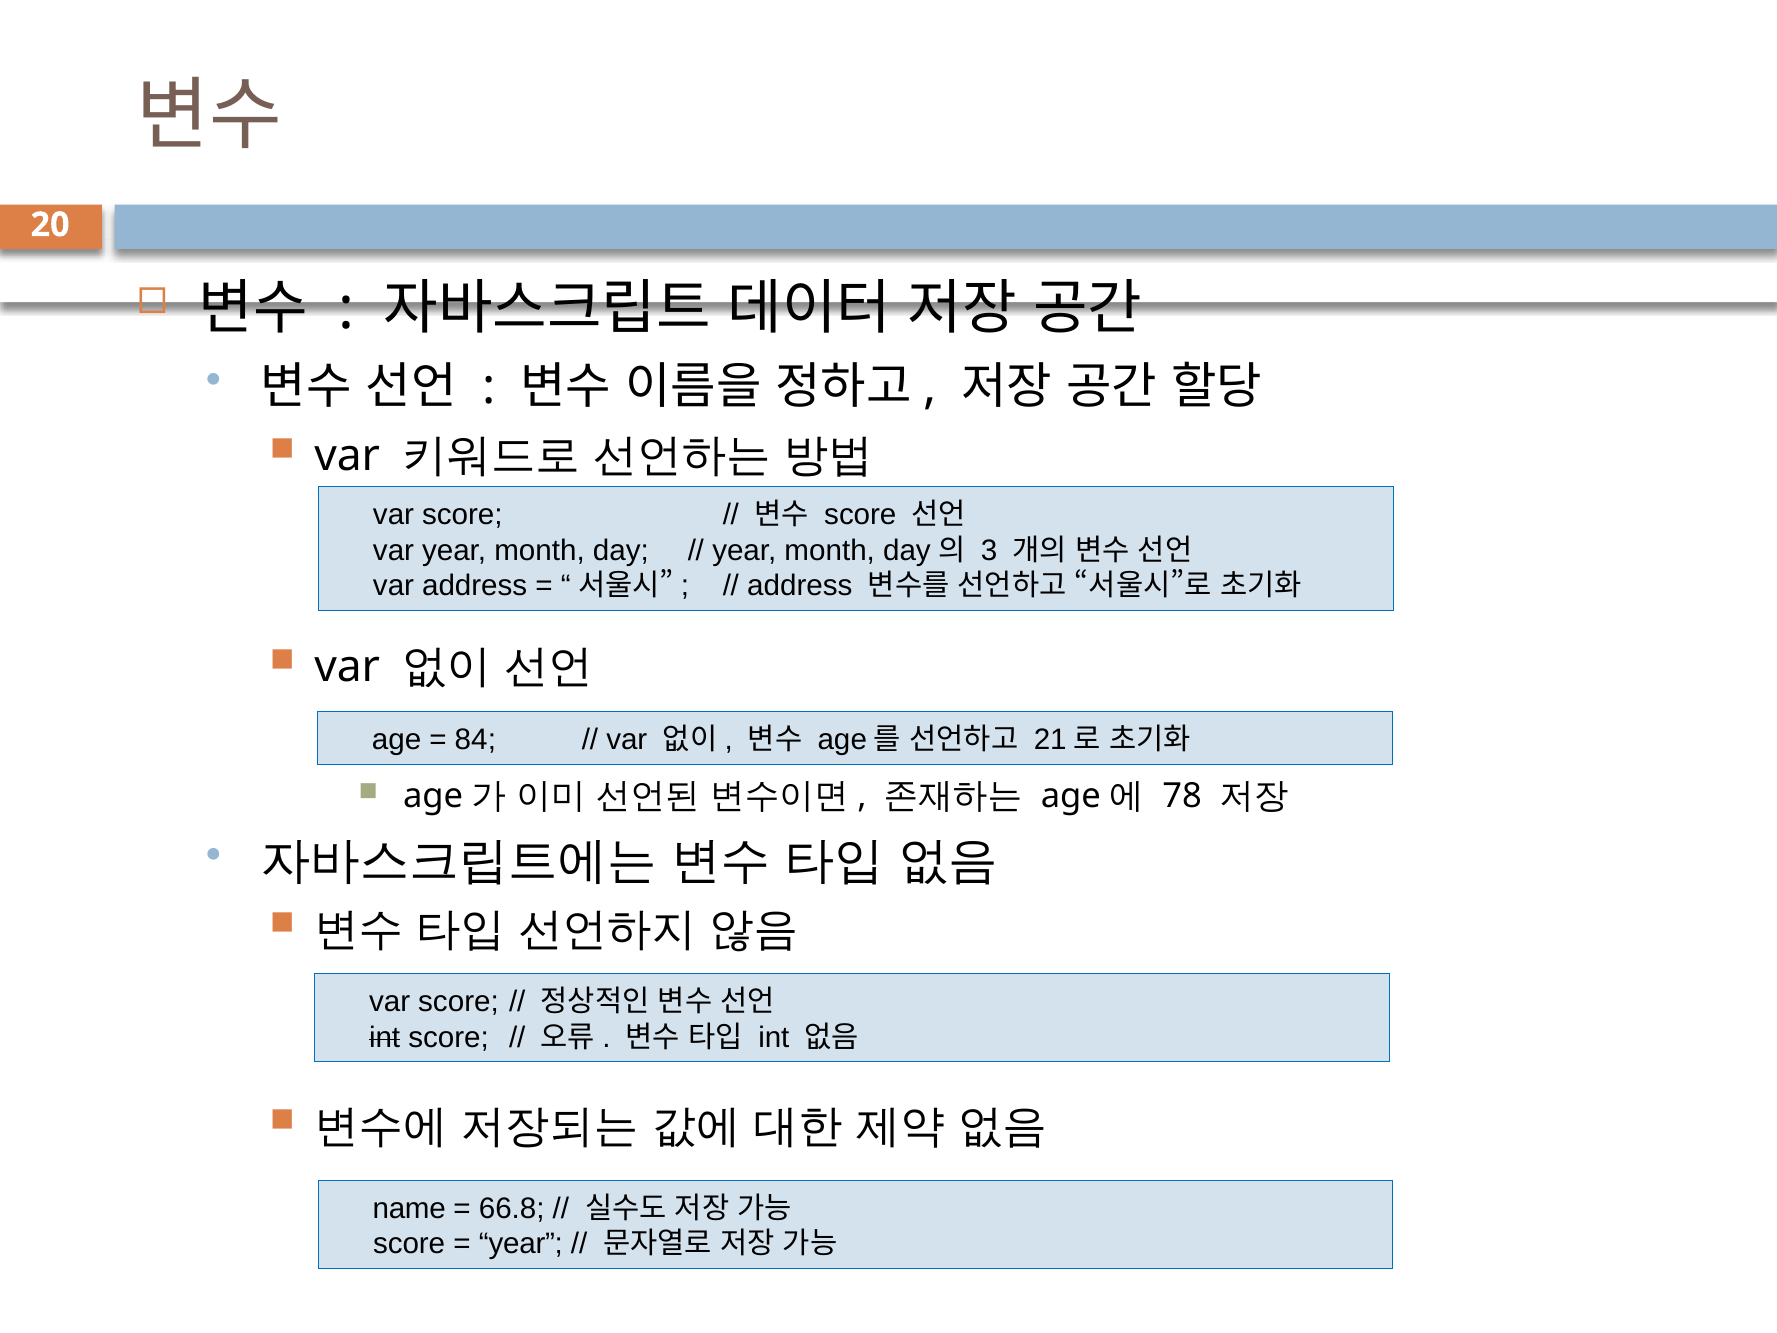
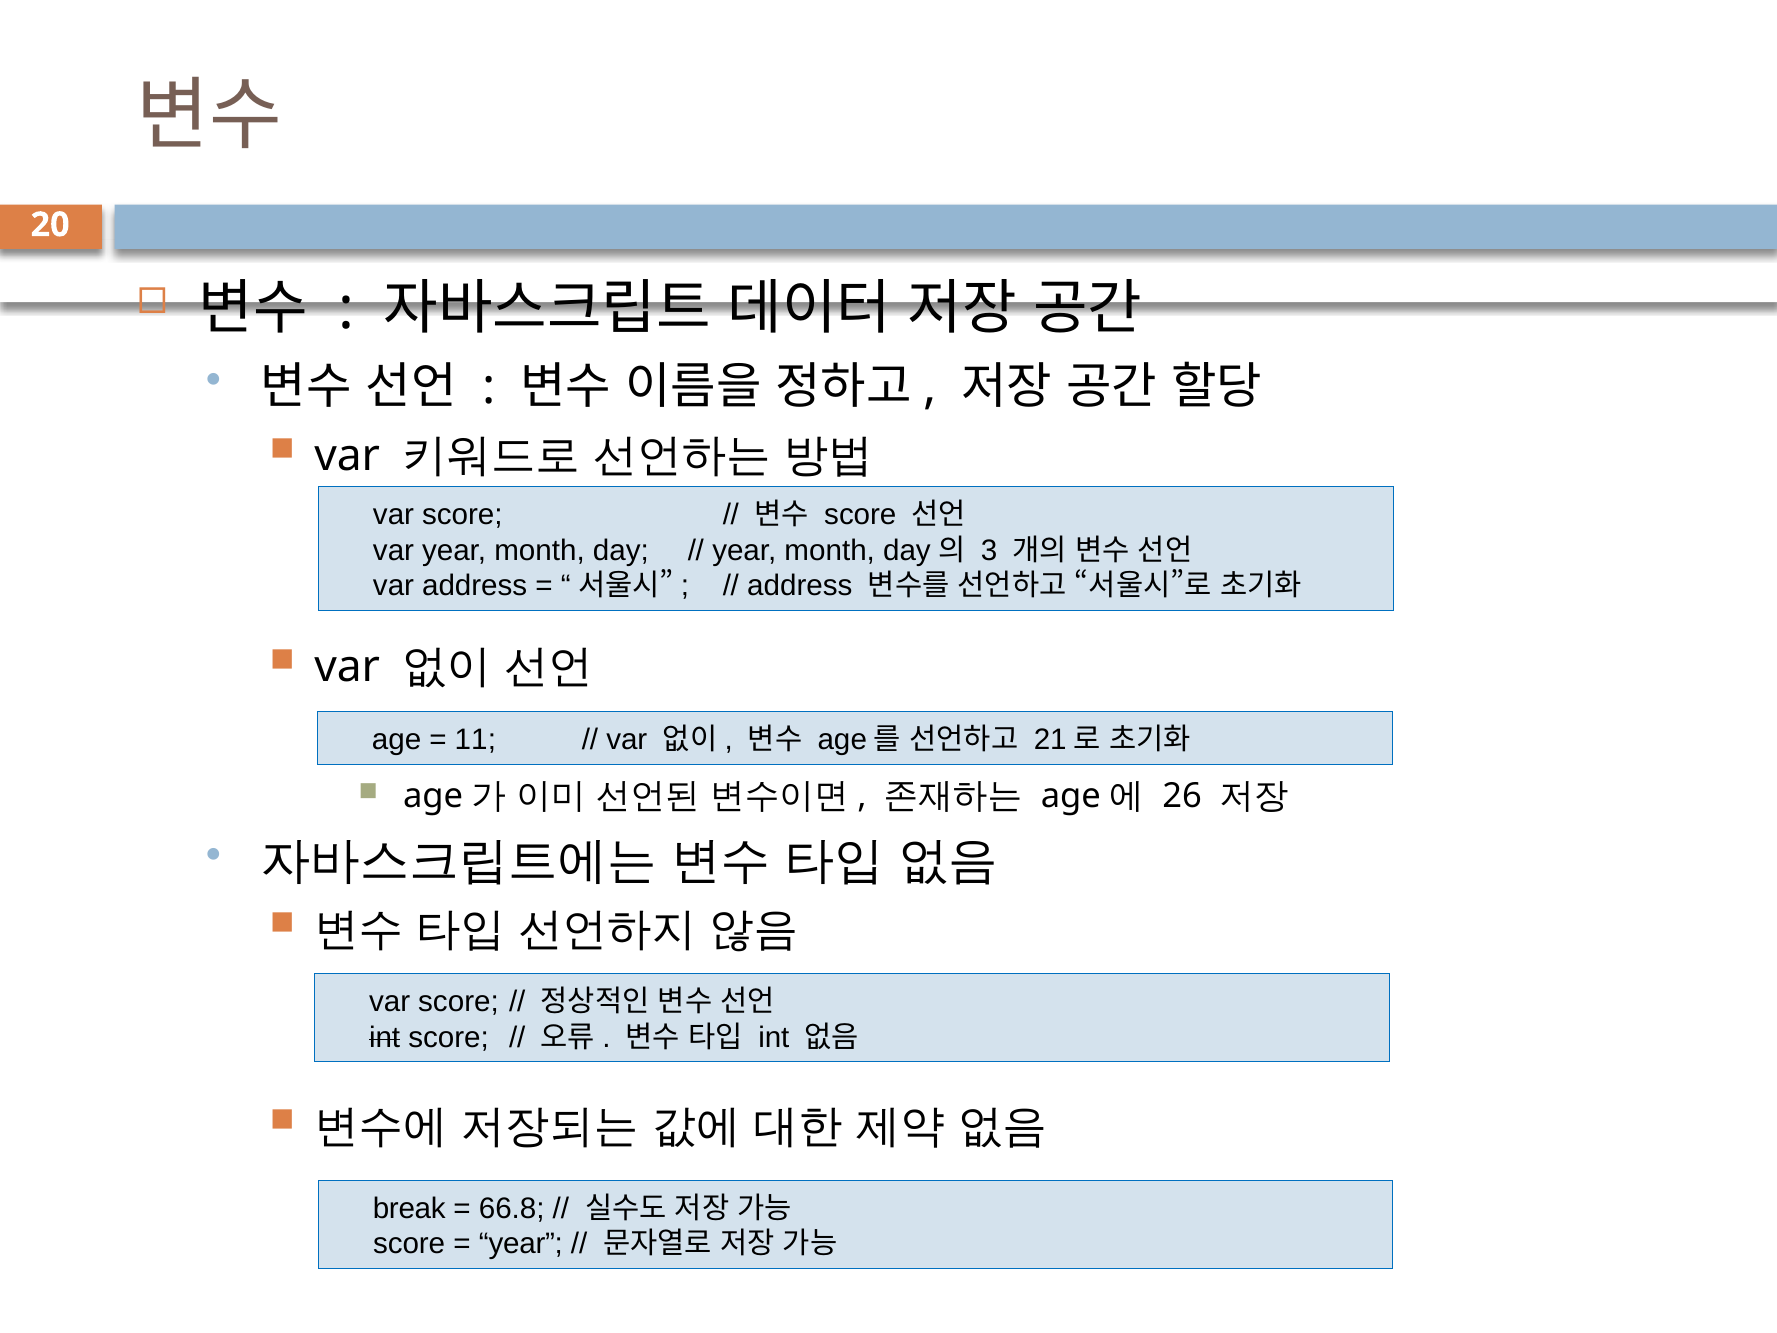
84: 84 -> 11
78: 78 -> 26
name: name -> break
